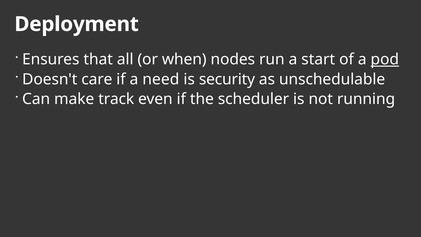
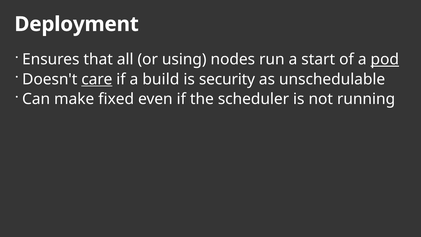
when: when -> using
care underline: none -> present
need: need -> build
track: track -> fixed
